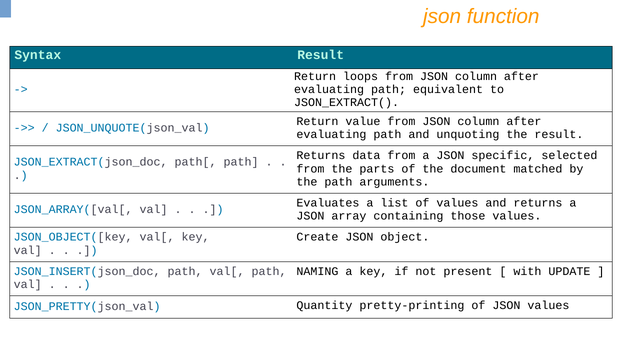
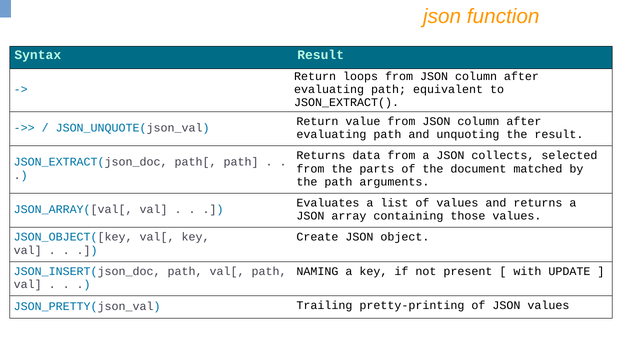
specific: specific -> collects
Quantity: Quantity -> Trailing
